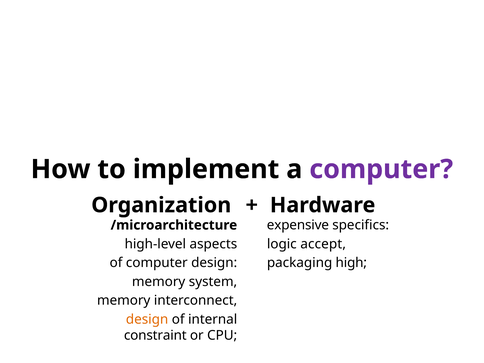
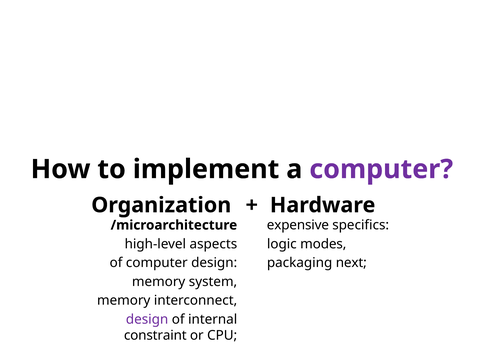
accept: accept -> modes
high: high -> next
design at (147, 319) colour: orange -> purple
